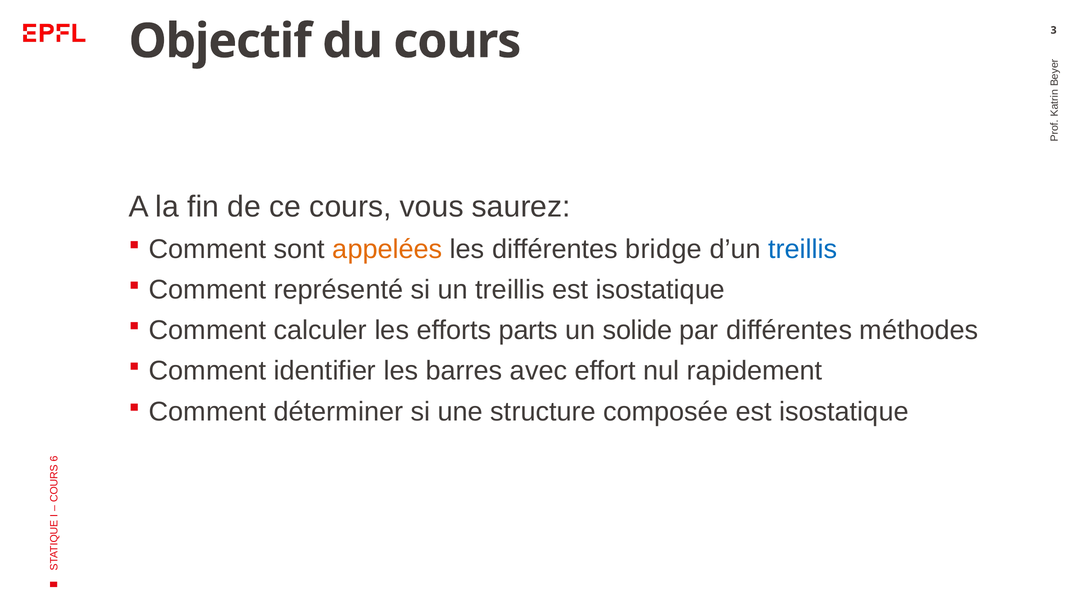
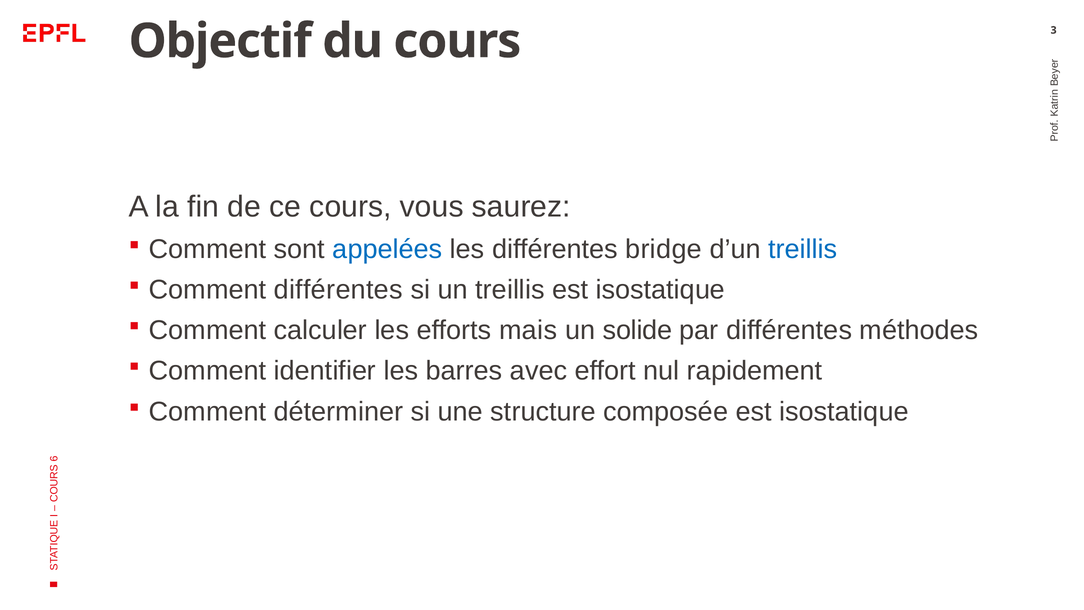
appelées colour: orange -> blue
Comment représenté: représenté -> différentes
parts: parts -> mais
